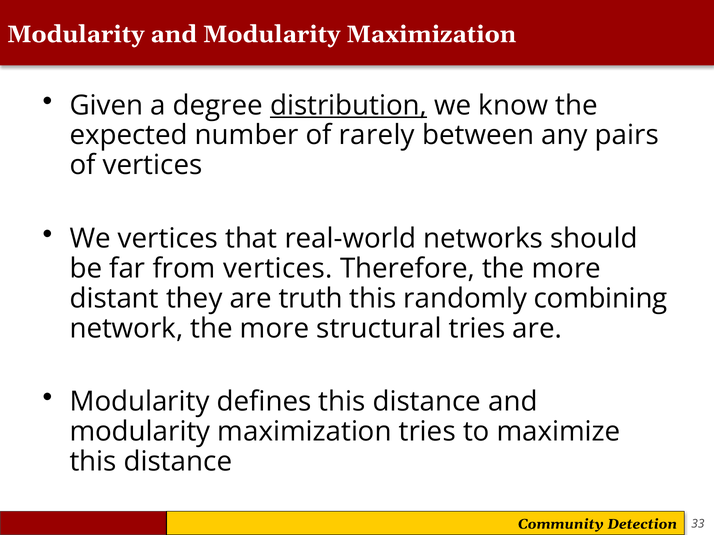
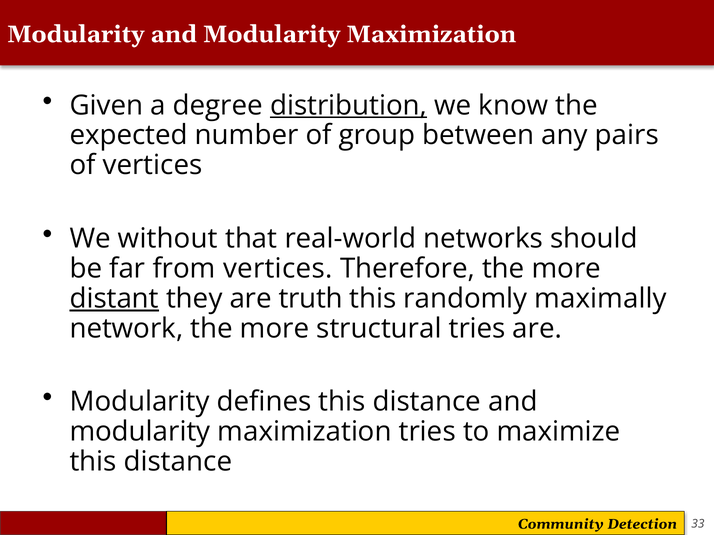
rarely: rarely -> group
We vertices: vertices -> without
distant underline: none -> present
combining: combining -> maximally
